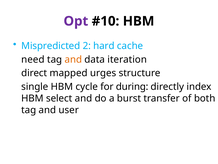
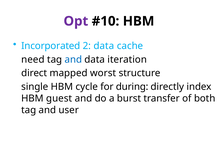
Mispredicted: Mispredicted -> Incorporated
2 hard: hard -> data
and at (73, 59) colour: orange -> blue
urges: urges -> worst
select: select -> guest
